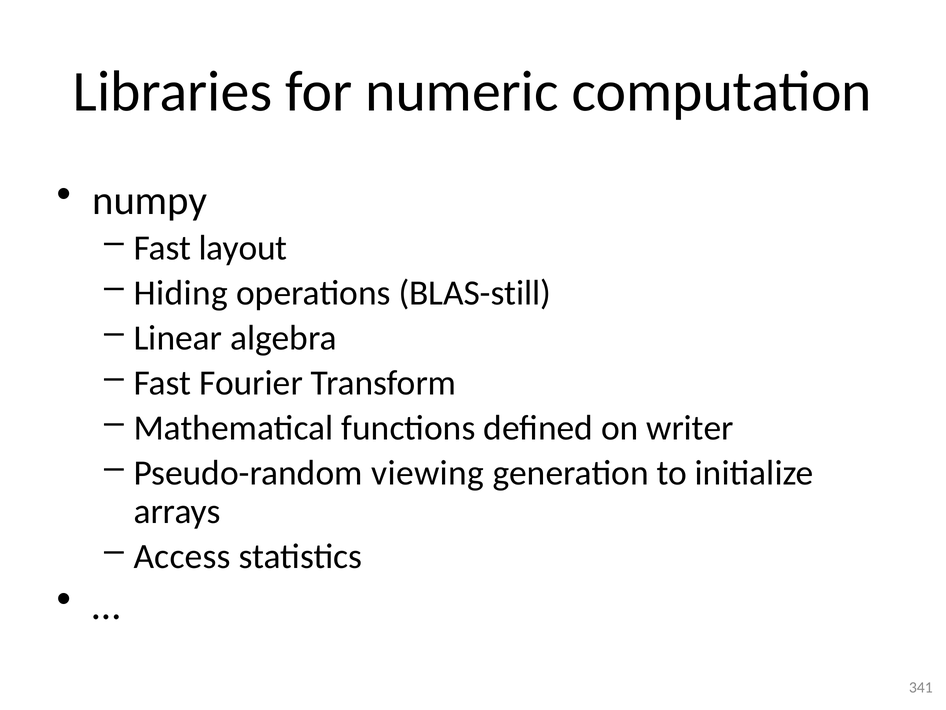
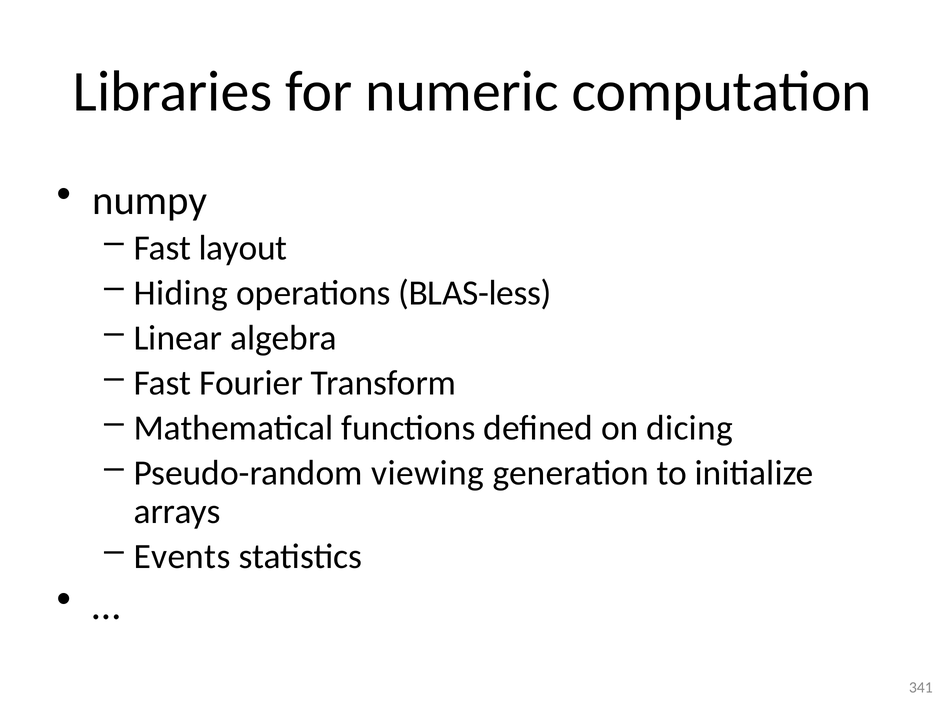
BLAS-still: BLAS-still -> BLAS-less
writer: writer -> dicing
Access: Access -> Events
